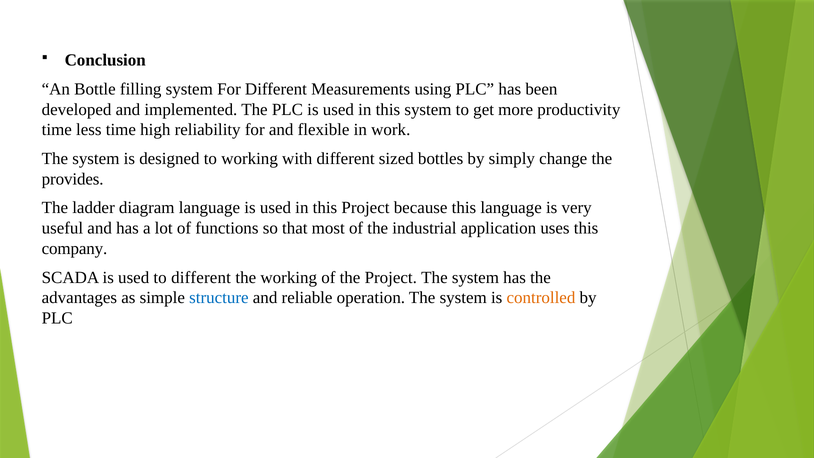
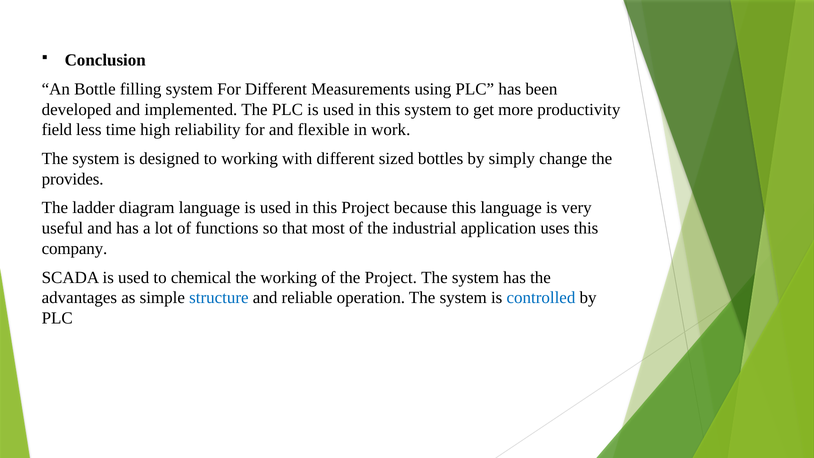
time at (57, 130): time -> field
to different: different -> chemical
controlled colour: orange -> blue
